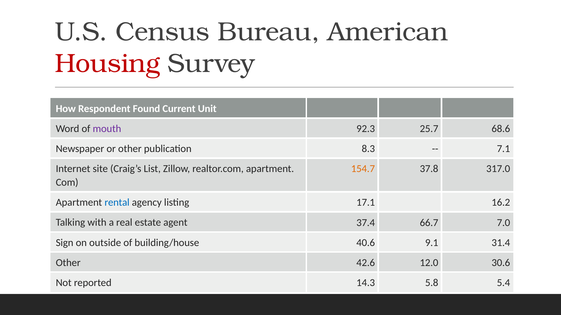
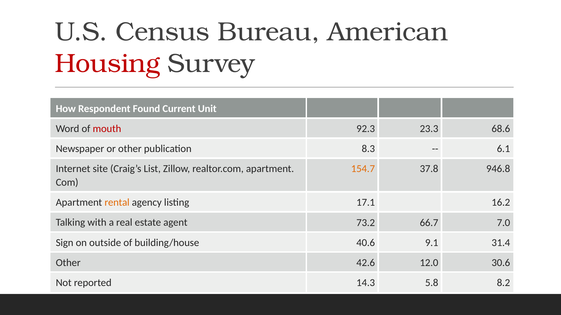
mouth colour: purple -> red
25.7: 25.7 -> 23.3
7.1: 7.1 -> 6.1
317.0: 317.0 -> 946.8
rental colour: blue -> orange
37.4: 37.4 -> 73.2
5.4: 5.4 -> 8.2
